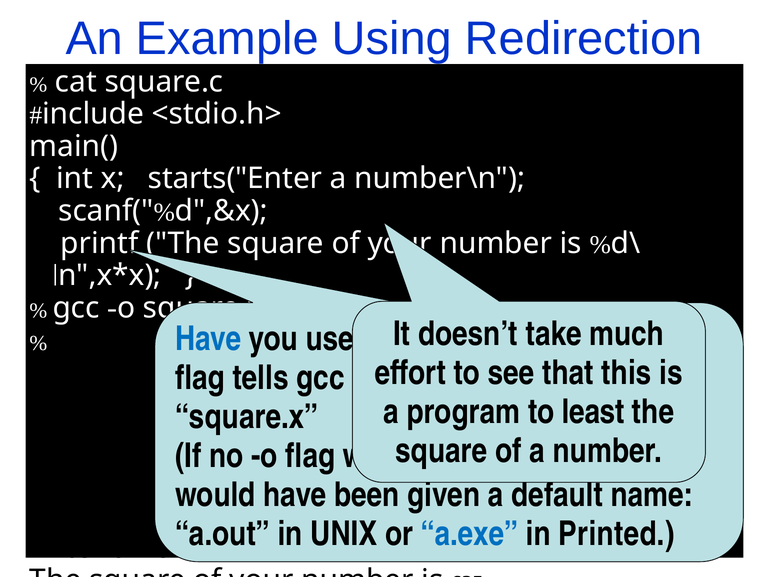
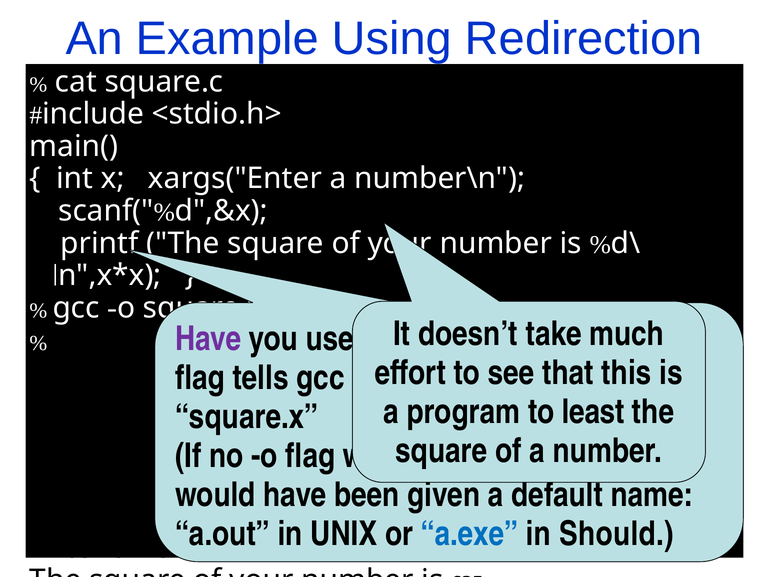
starts("Enter: starts("Enter -> xargs("Enter
Have at (208, 339) colour: blue -> purple
Printed: Printed -> Should
